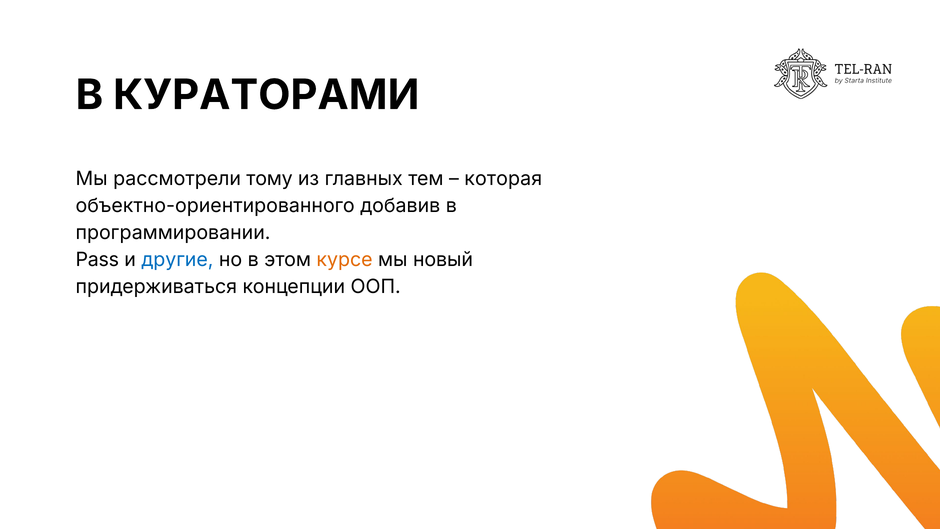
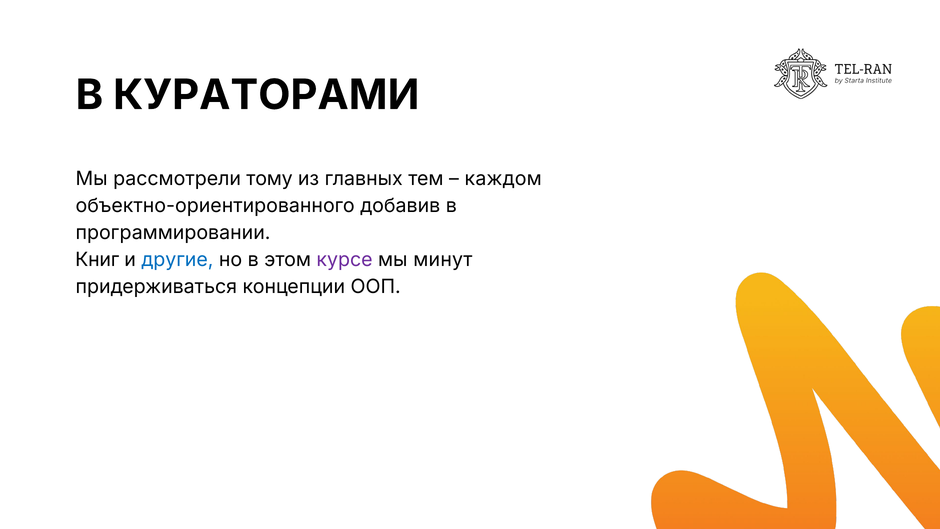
которая: которая -> каждом
Pass: Pass -> Книг
курсе colour: orange -> purple
новый: новый -> минут
